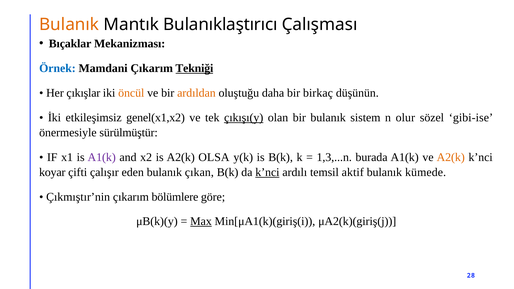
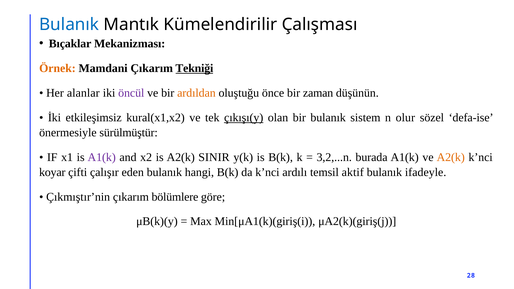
Bulanık at (69, 25) colour: orange -> blue
Bulanıklaştırıcı: Bulanıklaştırıcı -> Kümelendirilir
Örnek colour: blue -> orange
çıkışlar: çıkışlar -> alanlar
öncül colour: orange -> purple
daha: daha -> önce
birkaç: birkaç -> zaman
genel(x1,x2: genel(x1,x2 -> kural(x1,x2
gibi-ise: gibi-ise -> defa-ise
OLSA: OLSA -> SINIR
1,3,...n: 1,3,...n -> 3,2,...n
çıkan: çıkan -> hangi
k’nci at (267, 172) underline: present -> none
kümede: kümede -> ifadeyle
Max underline: present -> none
